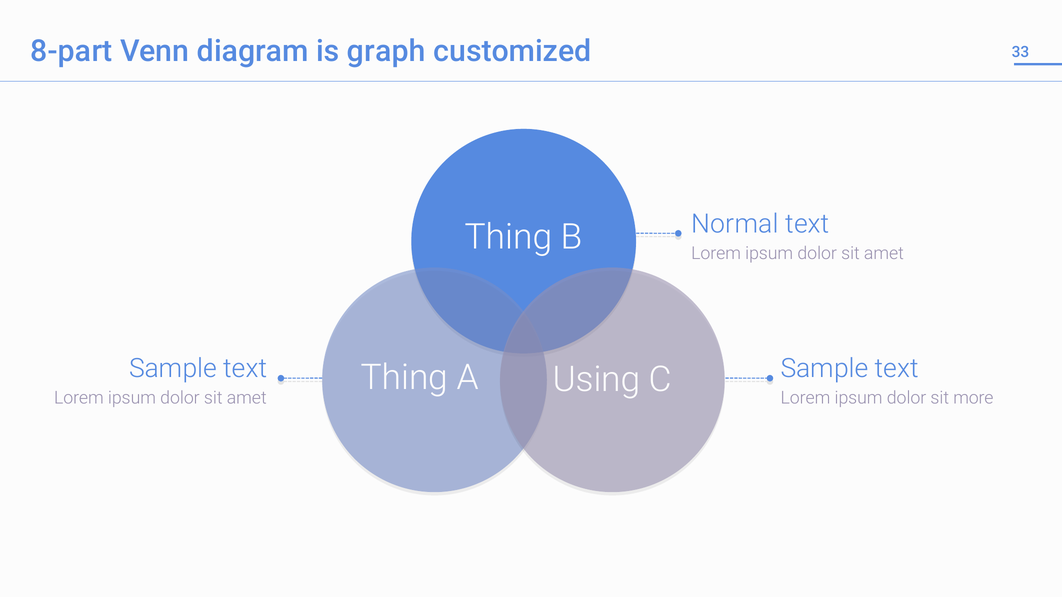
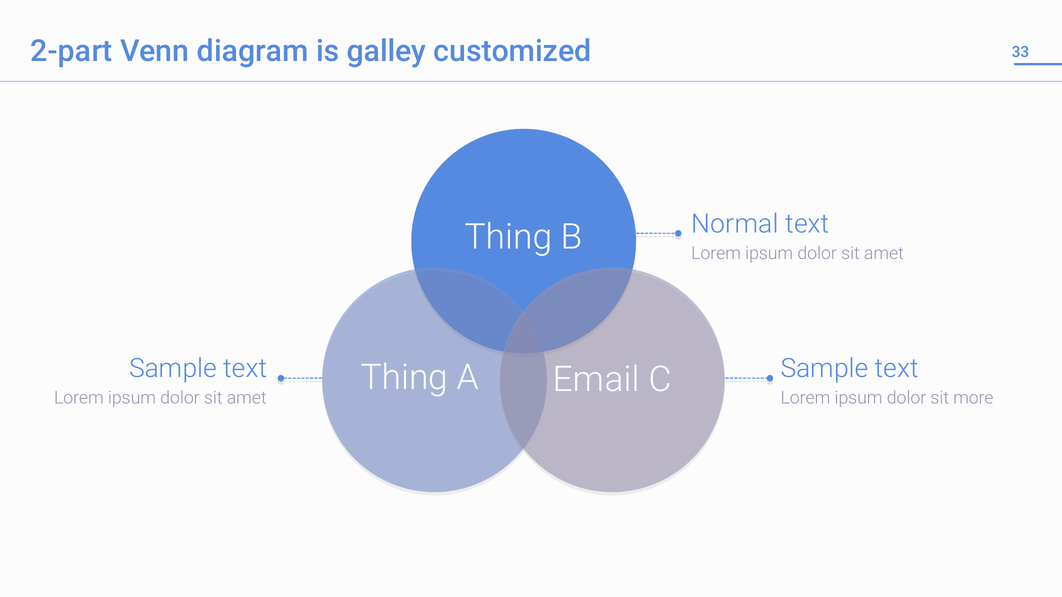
8-part: 8-part -> 2-part
graph: graph -> galley
Using: Using -> Email
